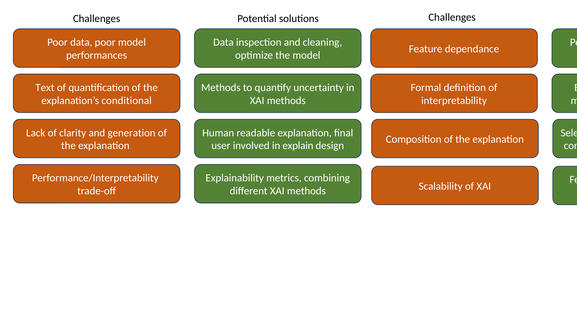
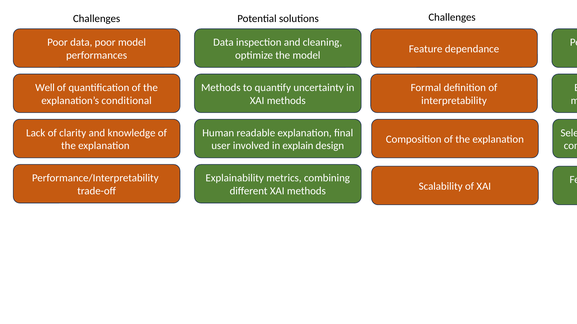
Text: Text -> Well
generation: generation -> knowledge
